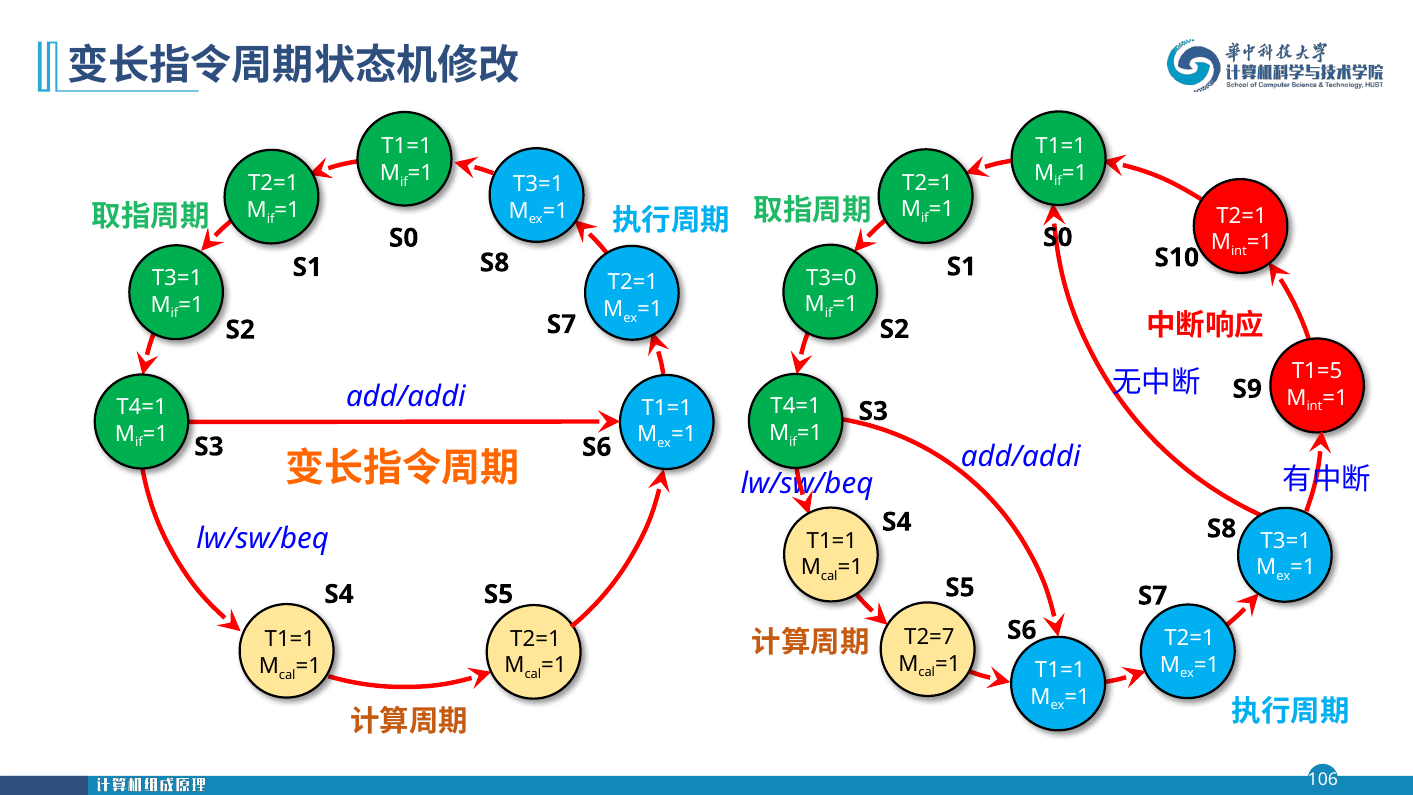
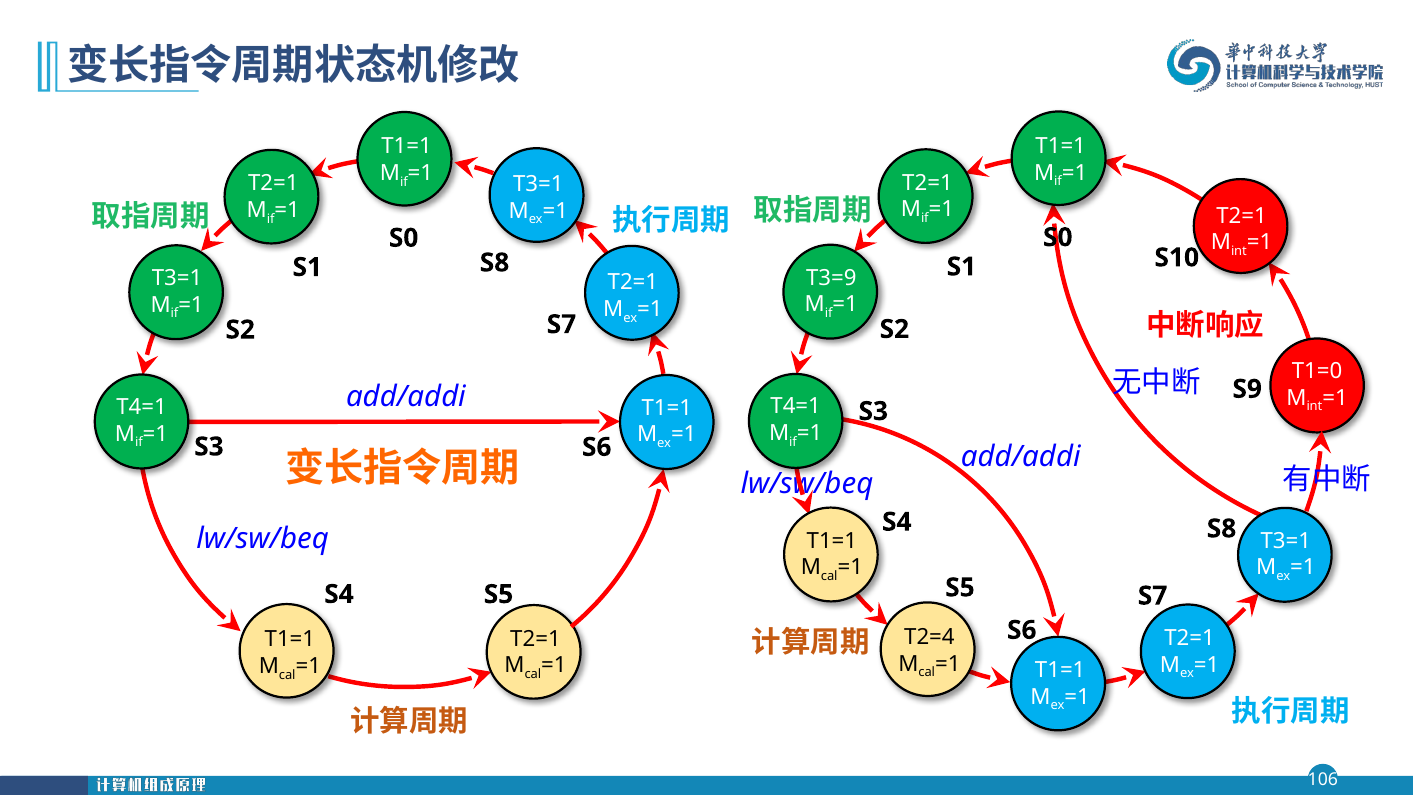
T3=0: T3=0 -> T3=9
T1=5: T1=5 -> T1=0
T2=7: T2=7 -> T2=4
